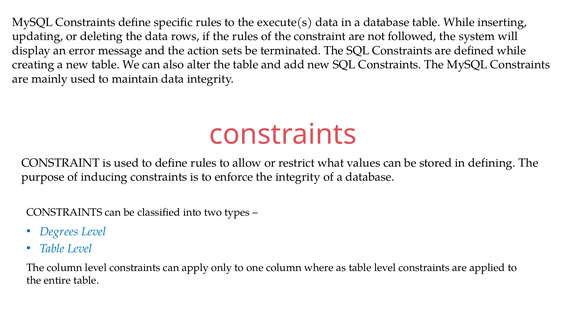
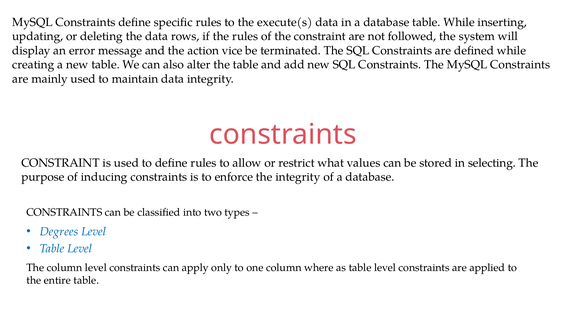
sets: sets -> vice
defining: defining -> selecting
